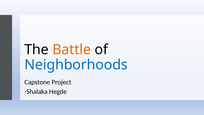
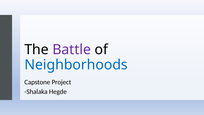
Battle colour: orange -> purple
